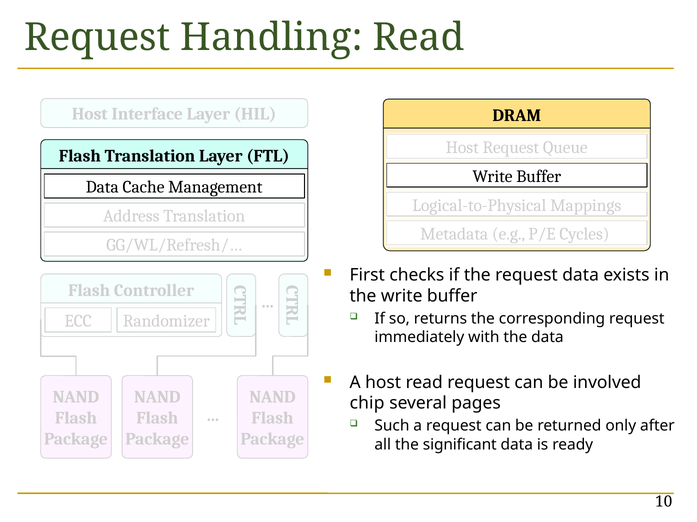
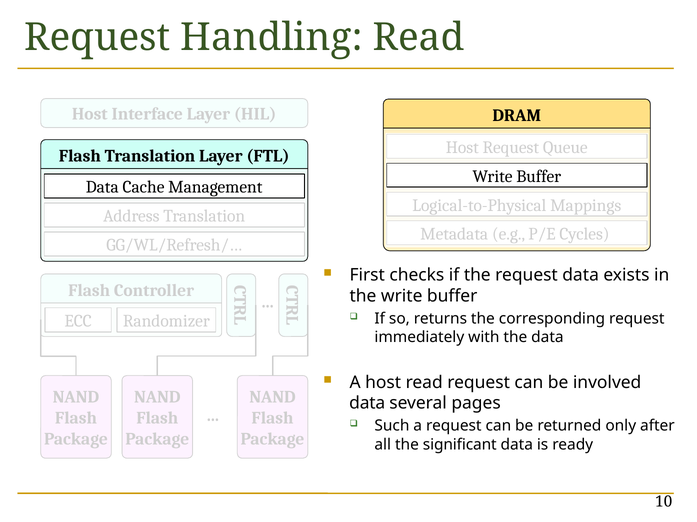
chip at (367, 404): chip -> data
